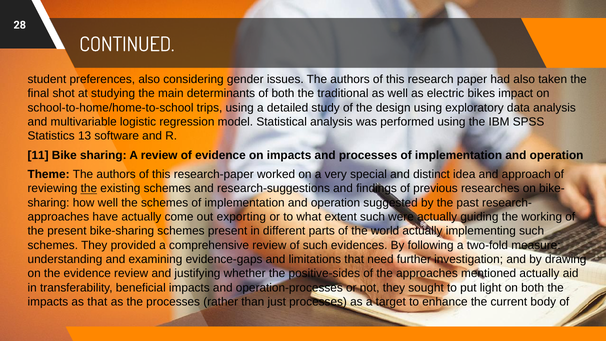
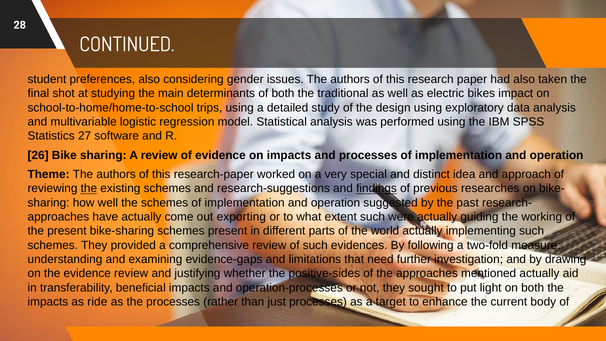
13: 13 -> 27
11: 11 -> 26
findings underline: none -> present
as that: that -> ride
